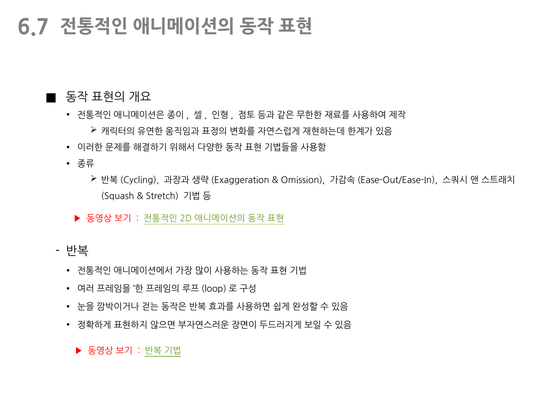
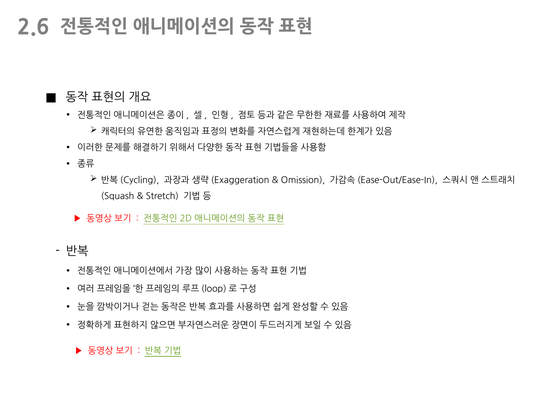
6.7: 6.7 -> 2.6
